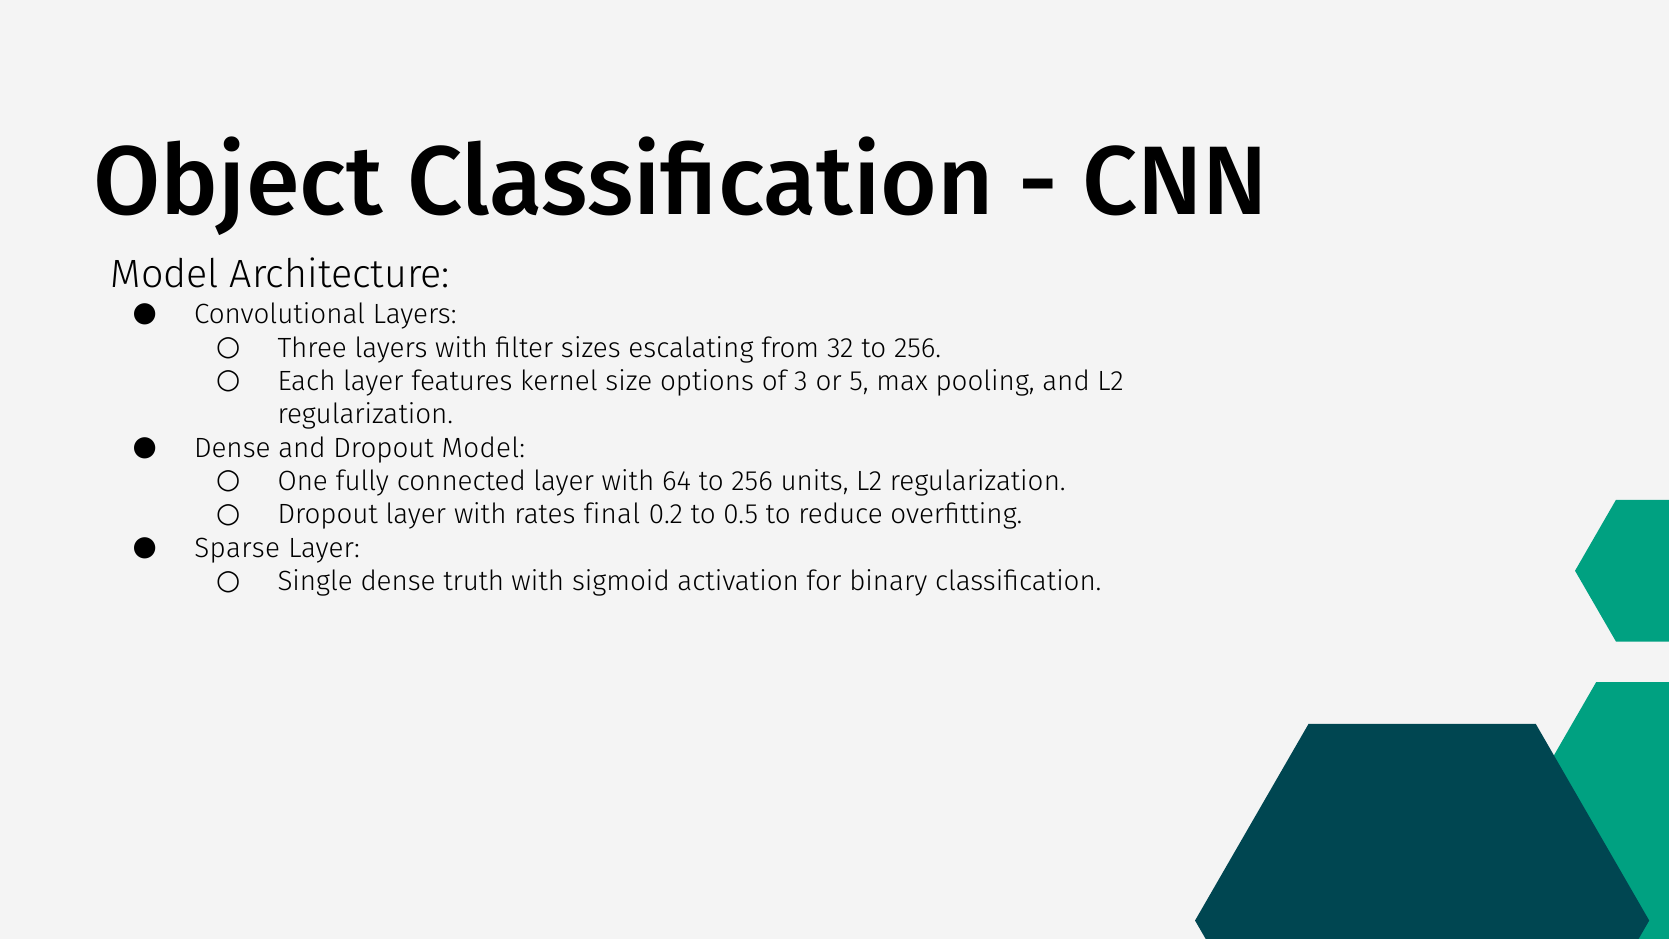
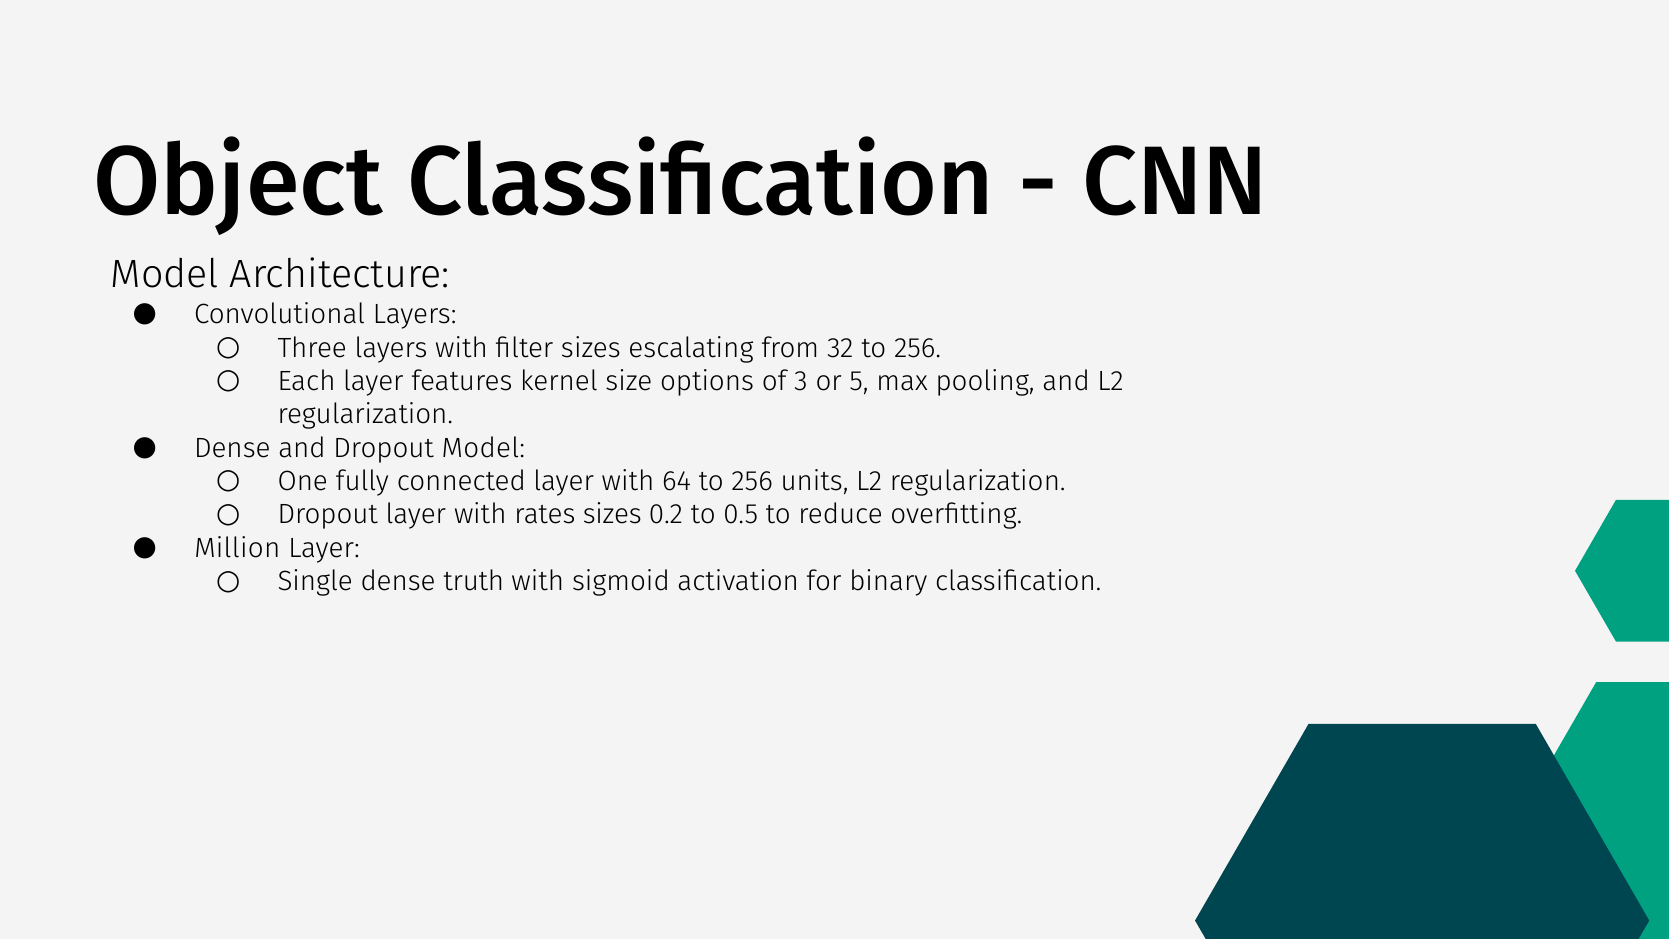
rates final: final -> sizes
Sparse: Sparse -> Million
